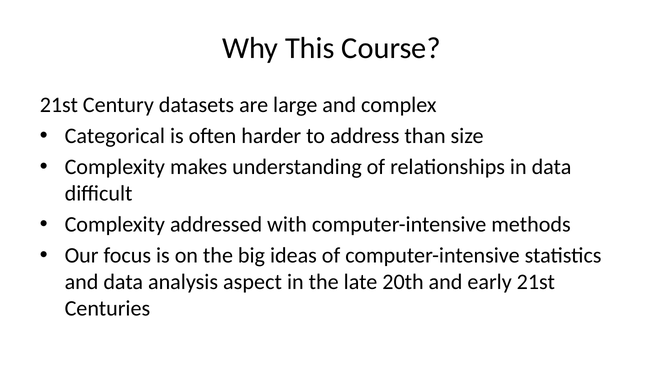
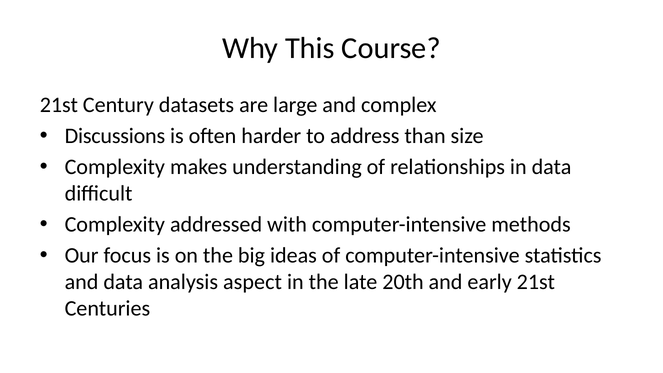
Categorical: Categorical -> Discussions
